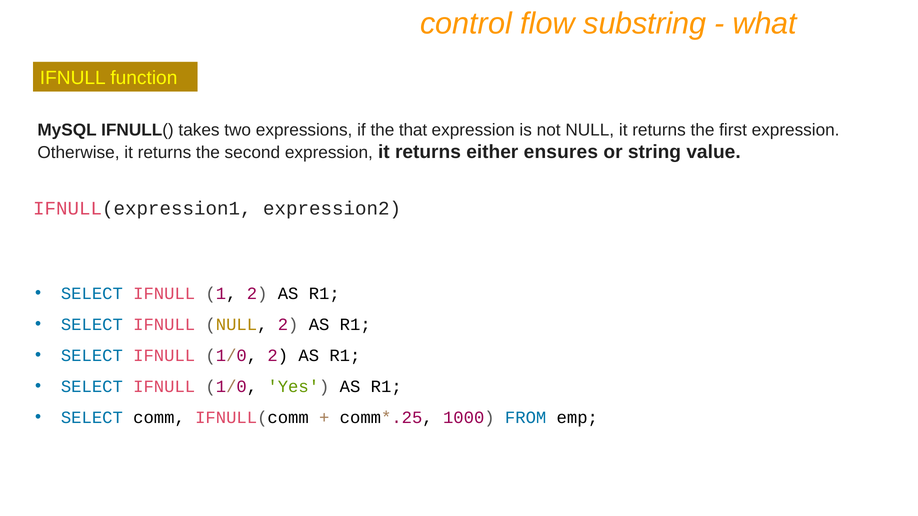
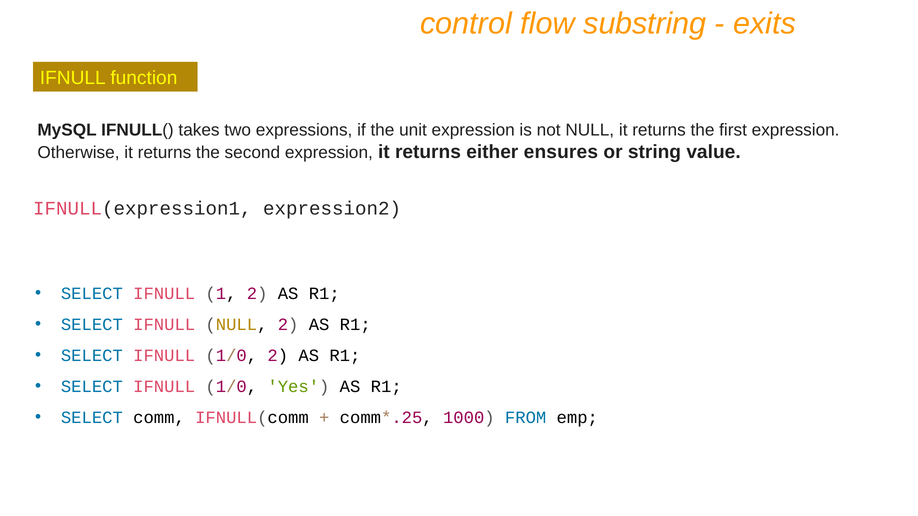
what: what -> exits
that: that -> unit
